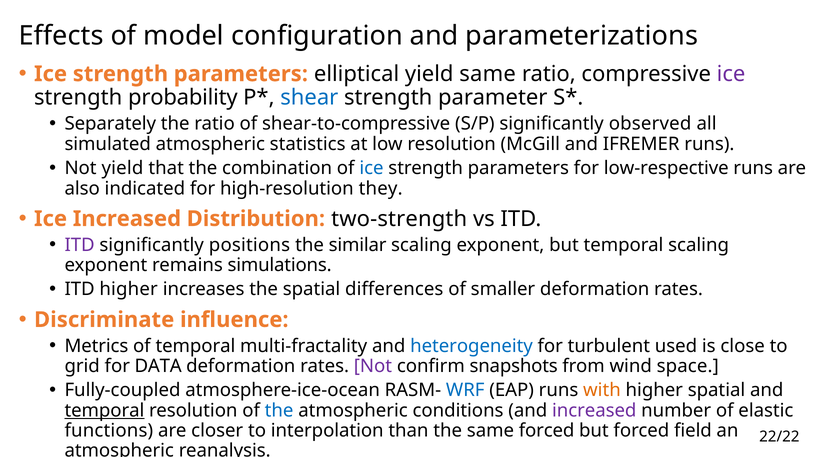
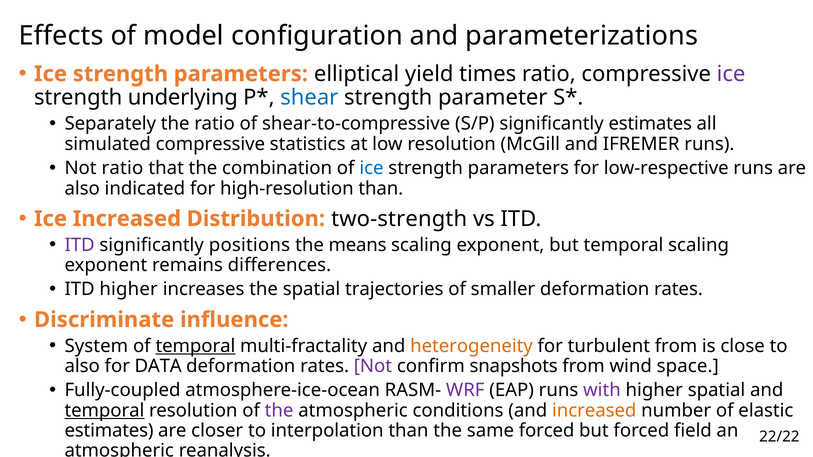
yield same: same -> times
probability: probability -> underlying
significantly observed: observed -> estimates
simulated atmospheric: atmospheric -> compressive
Not yield: yield -> ratio
high-resolution they: they -> than
similar: similar -> means
simulations: simulations -> differences
differences: differences -> trajectories
Metrics: Metrics -> System
temporal at (195, 346) underline: none -> present
heterogeneity colour: blue -> orange
turbulent used: used -> from
grid at (82, 366): grid -> also
WRF colour: blue -> purple
with colour: orange -> purple
the at (279, 411) colour: blue -> purple
increased at (594, 411) colour: purple -> orange
functions at (109, 431): functions -> estimates
